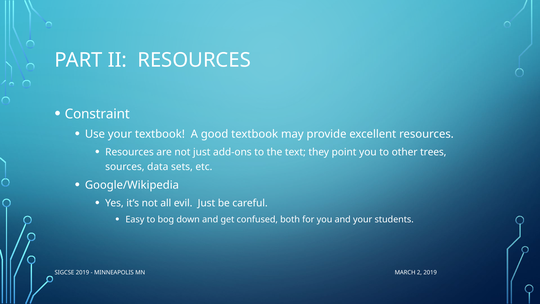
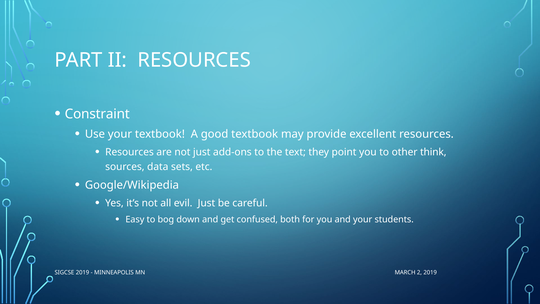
trees: trees -> think
